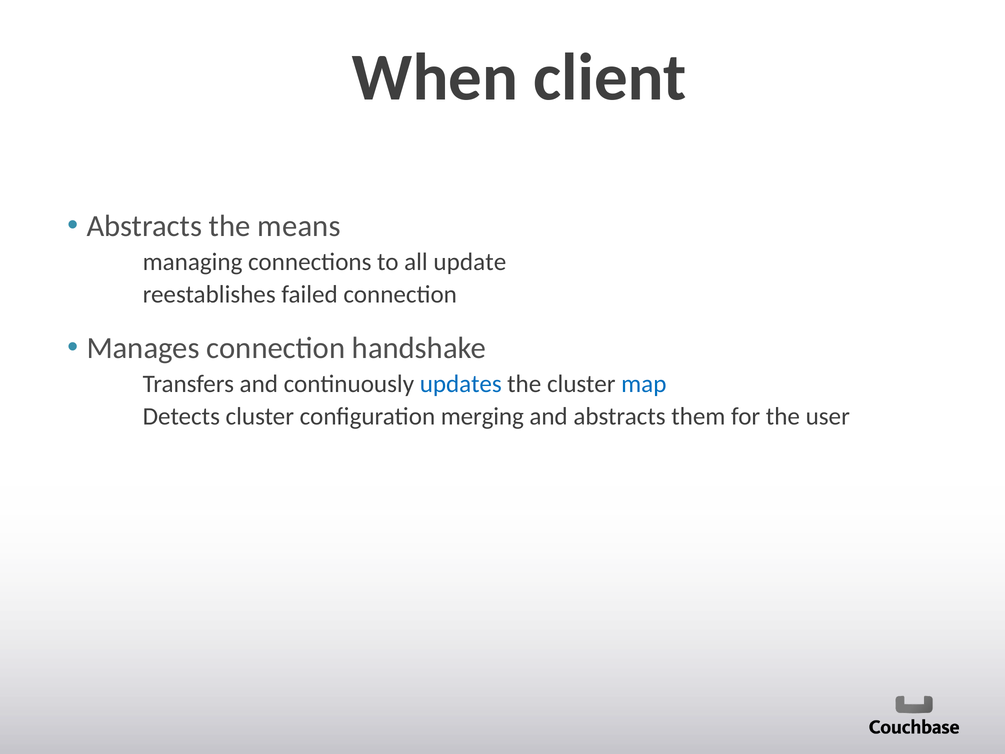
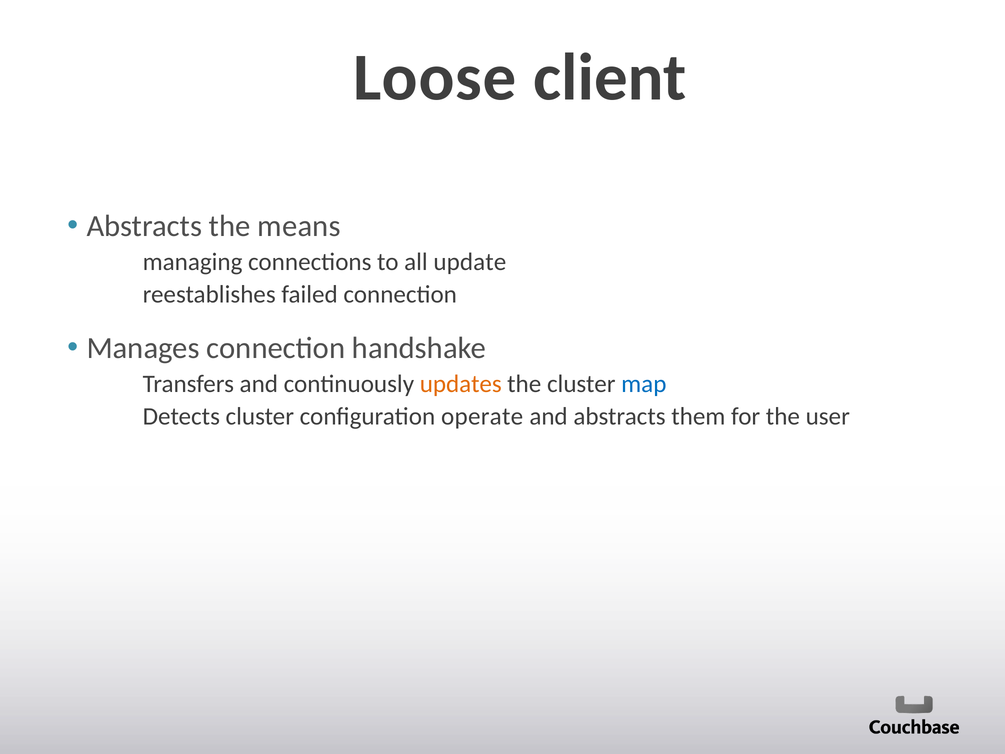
When: When -> Loose
updates colour: blue -> orange
merging: merging -> operate
